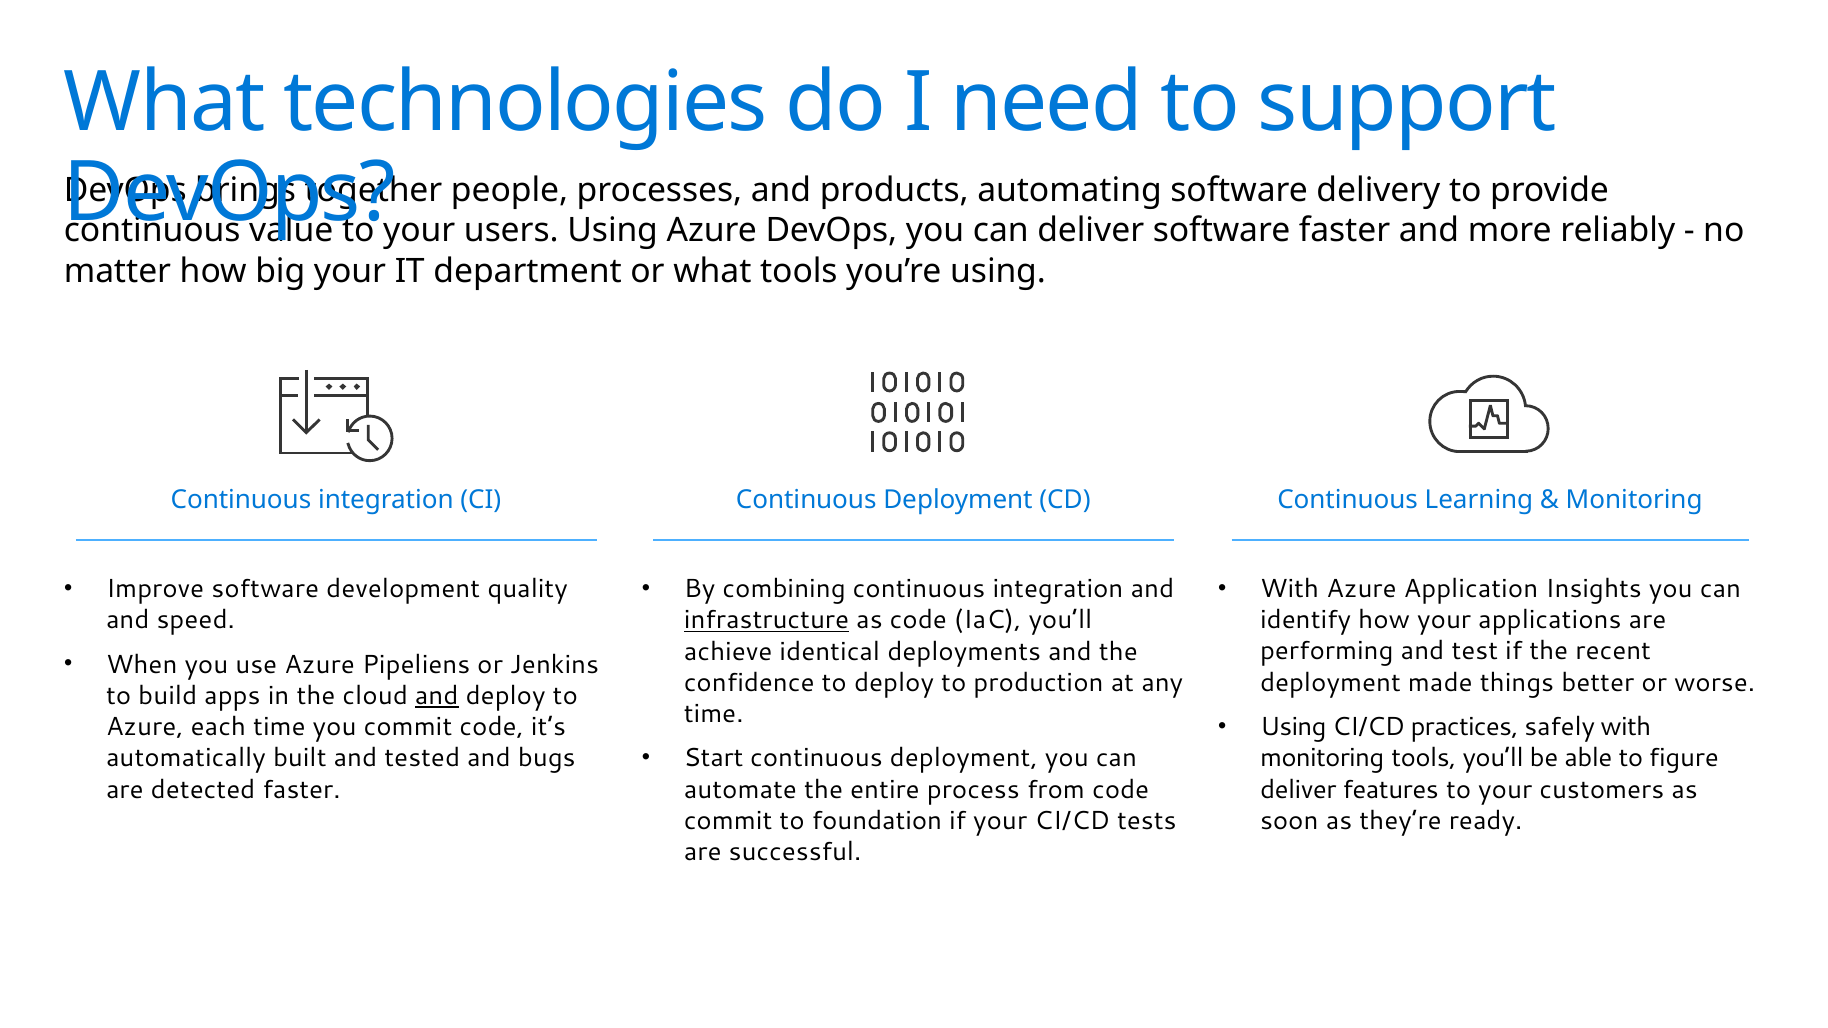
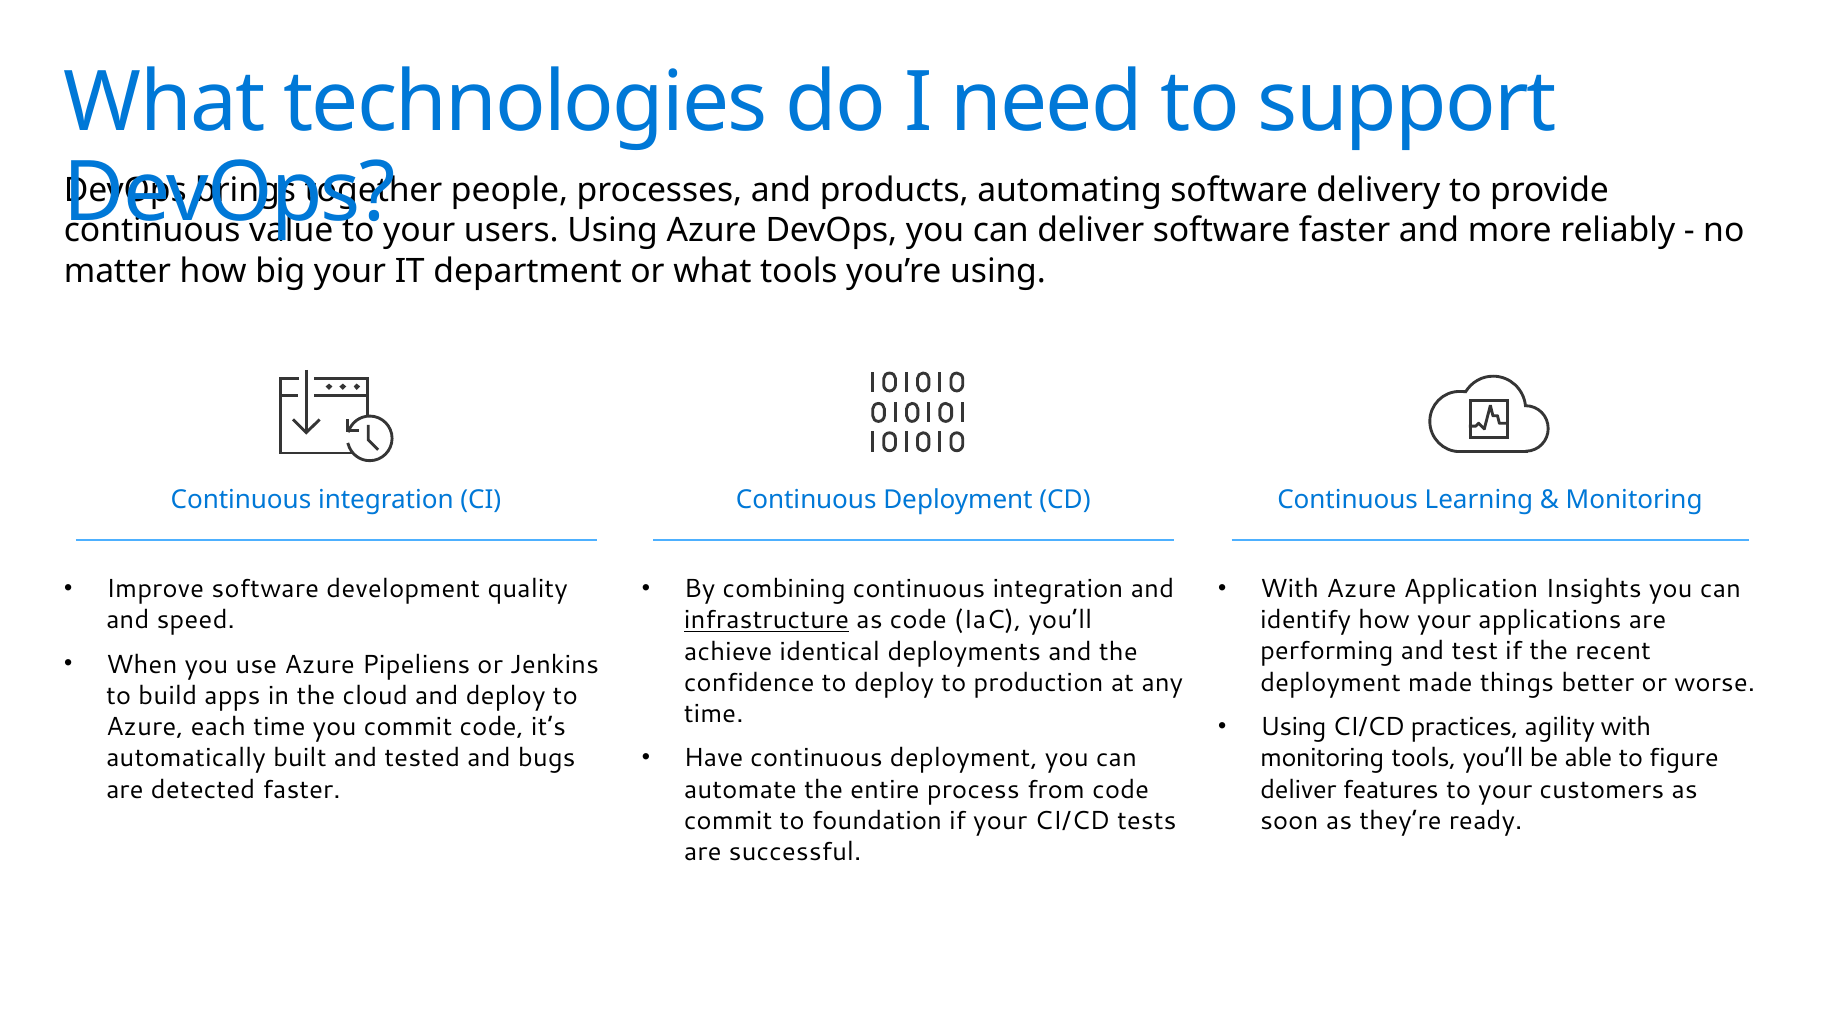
and at (437, 696) underline: present -> none
safely: safely -> agility
Start: Start -> Have
